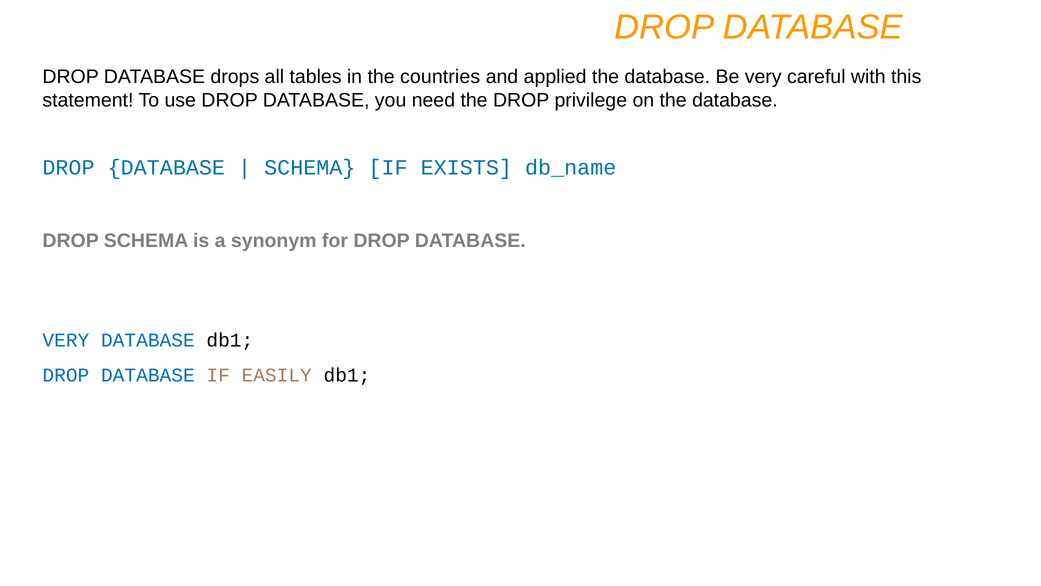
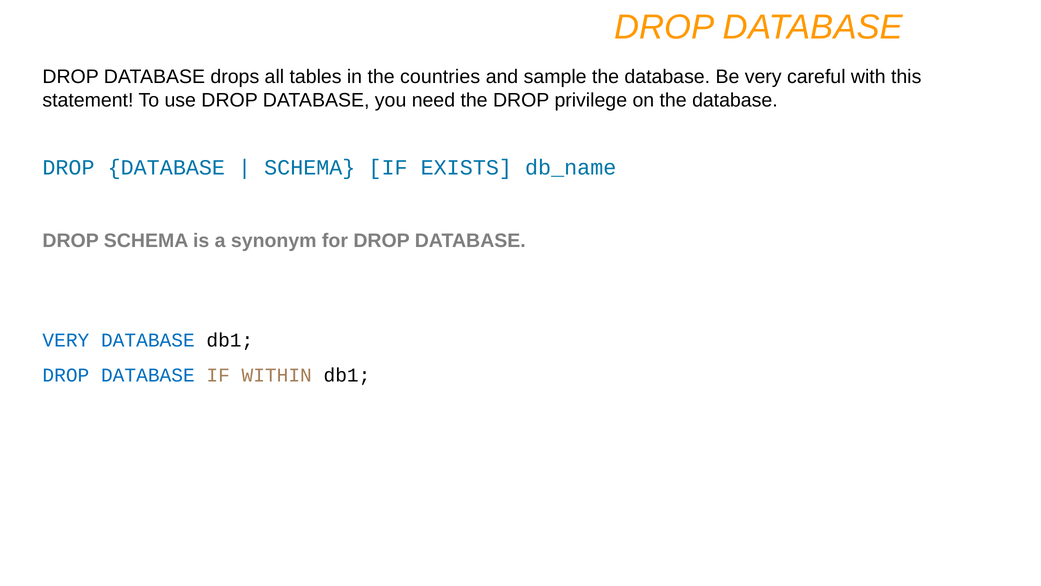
applied: applied -> sample
EASILY: EASILY -> WITHIN
